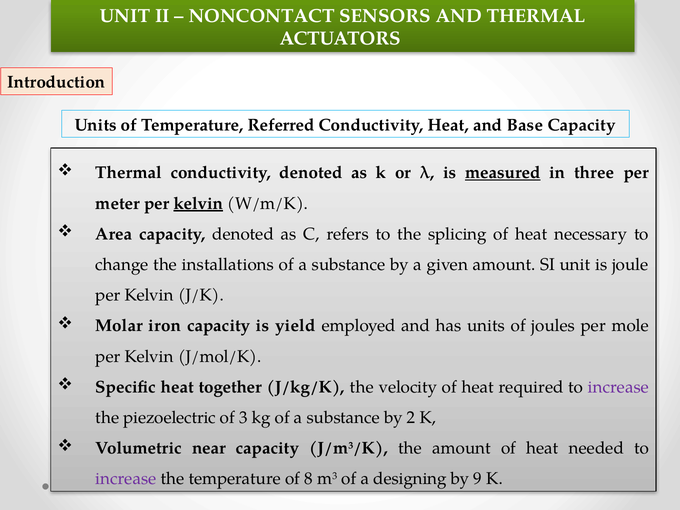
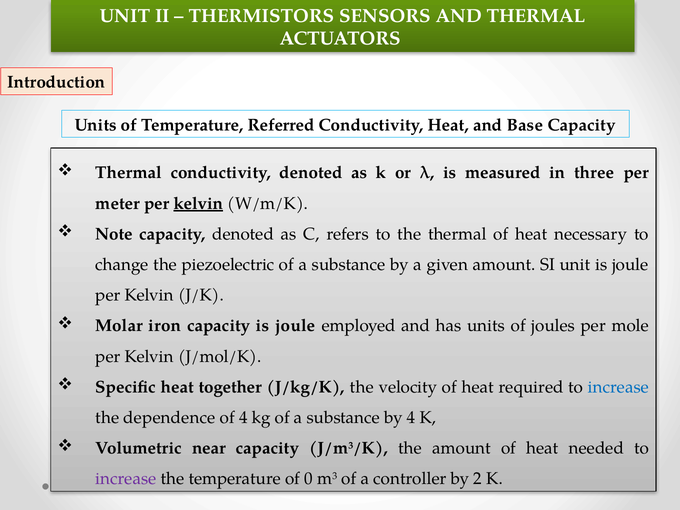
NONCONTACT: NONCONTACT -> THERMISTORS
measured underline: present -> none
Area: Area -> Note
the splicing: splicing -> thermal
installations: installations -> piezoelectric
capacity is yield: yield -> joule
increase at (618, 387) colour: purple -> blue
piezoelectric: piezoelectric -> dependence
of 3: 3 -> 4
by 2: 2 -> 4
8: 8 -> 0
designing: designing -> controller
9: 9 -> 2
